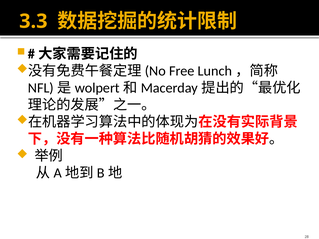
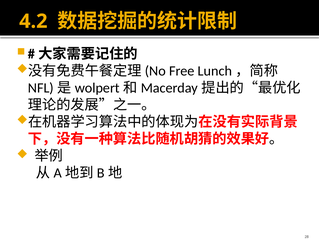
3.3: 3.3 -> 4.2
